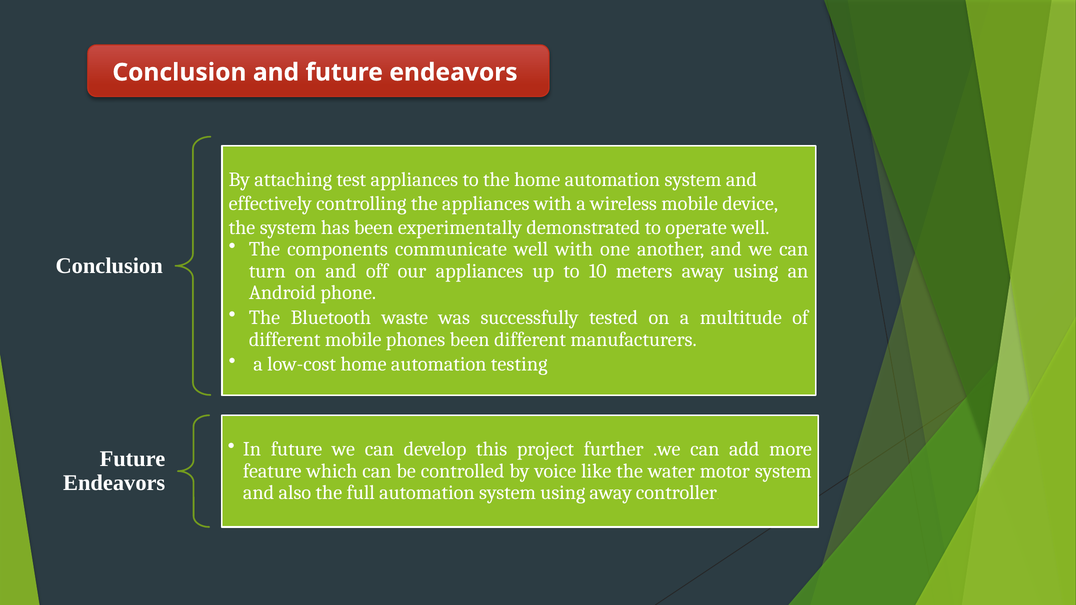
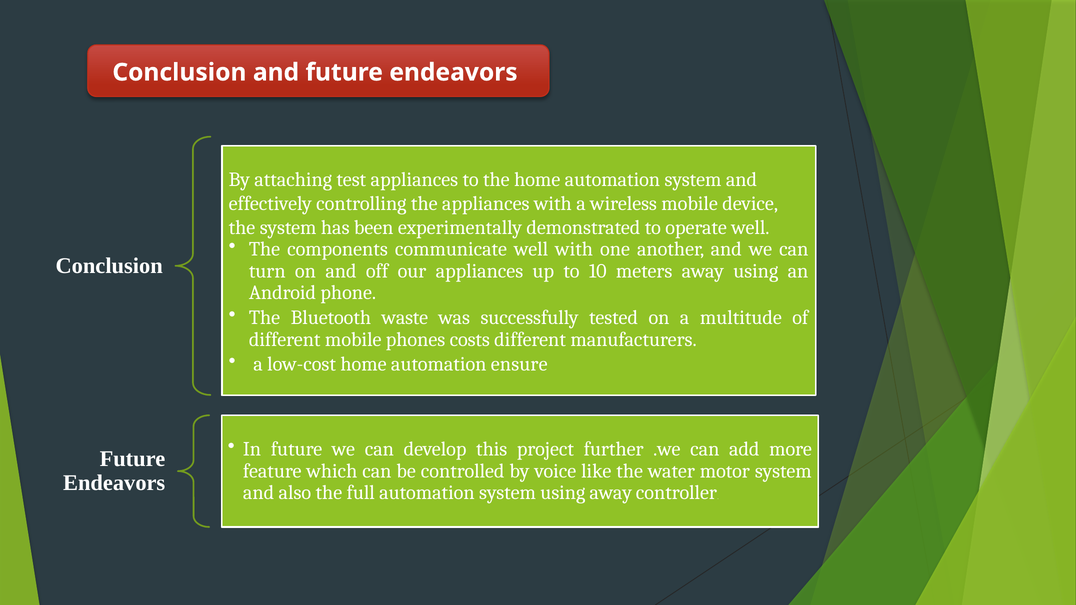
phones been: been -> costs
testing: testing -> ensure
